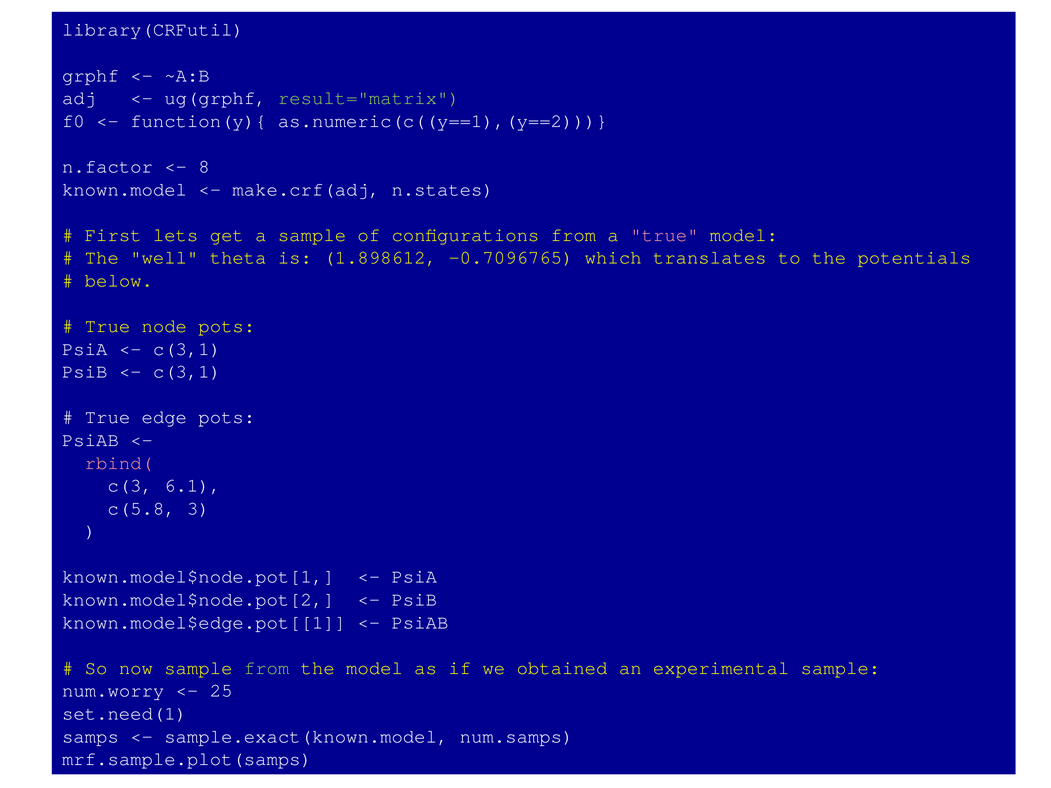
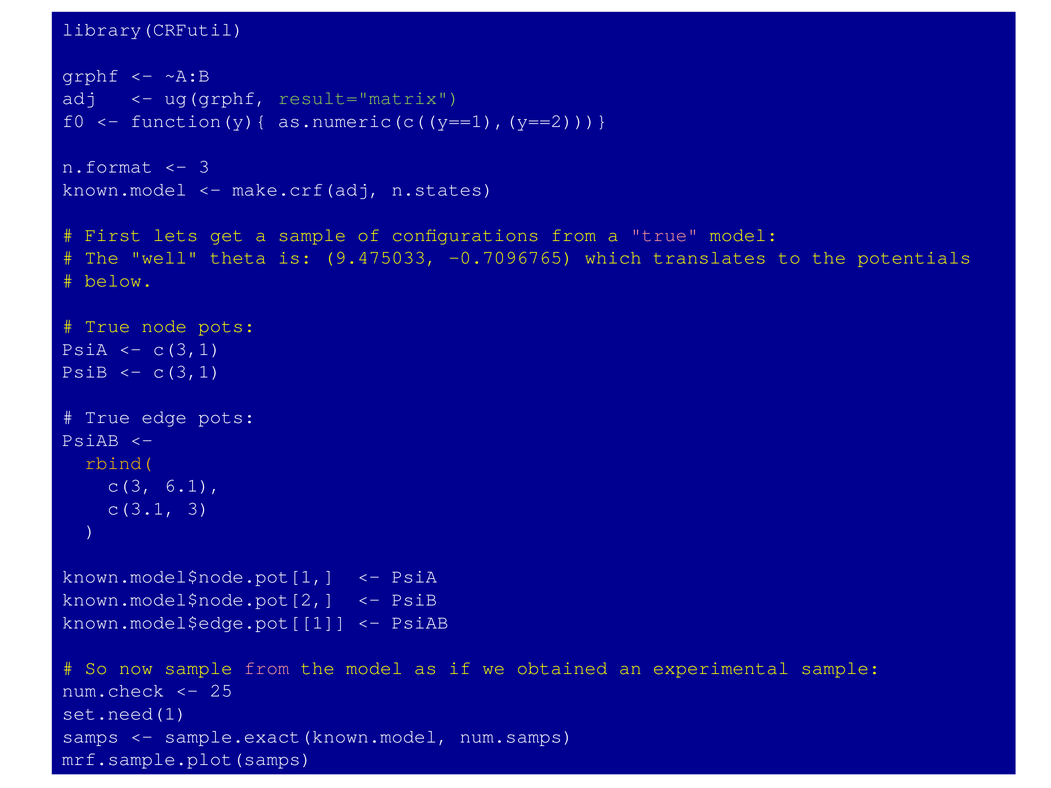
n.factor: n.factor -> n.format
8 at (204, 167): 8 -> 3
1.898612: 1.898612 -> 9.475033
rbind( colour: pink -> yellow
c(5.8: c(5.8 -> c(3.1
from at (267, 668) colour: light green -> pink
num.worry: num.worry -> num.check
